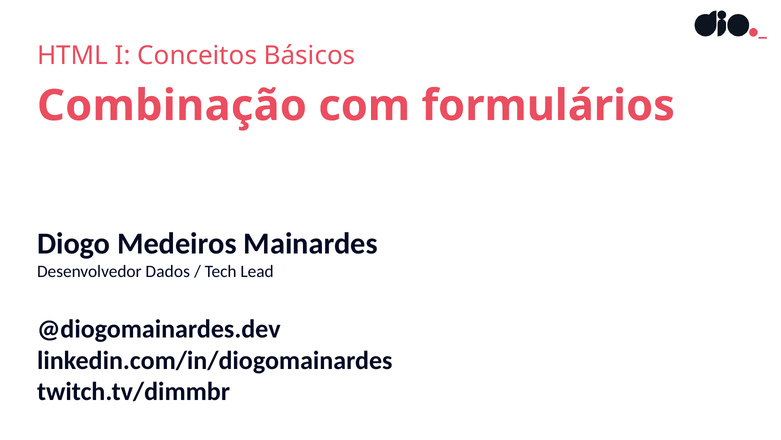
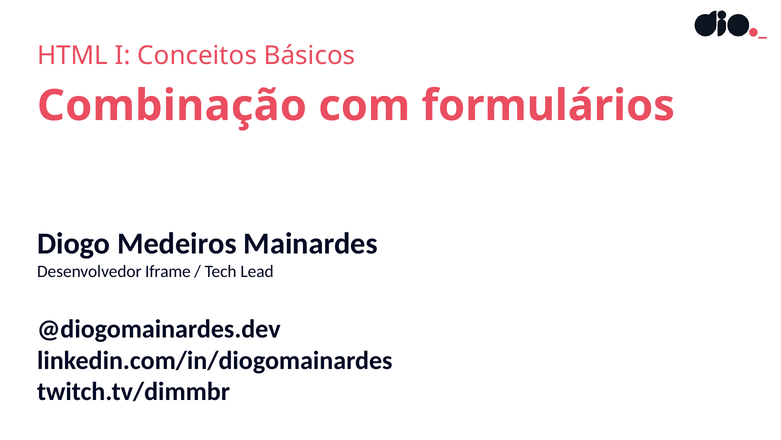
Dados: Dados -> Iframe
